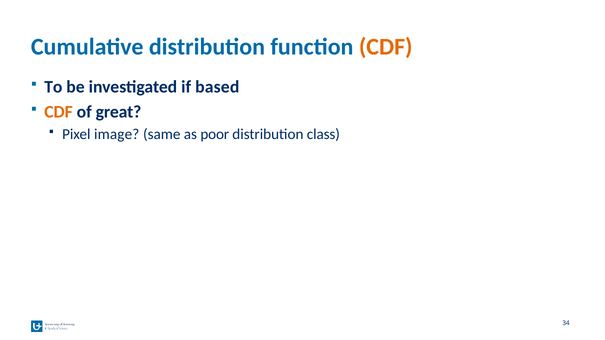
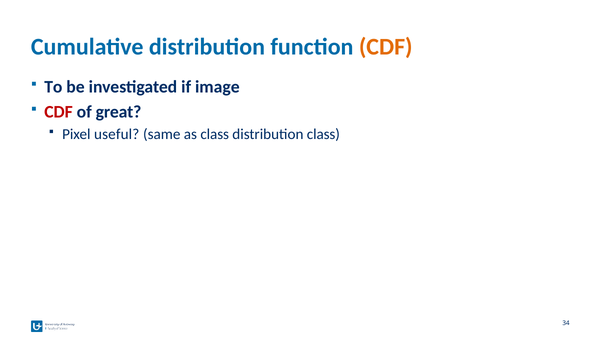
based: based -> image
CDF at (59, 112) colour: orange -> red
image: image -> useful
as poor: poor -> class
